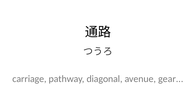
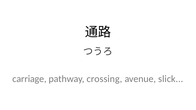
diagonal: diagonal -> crossing
gear: gear -> slick
